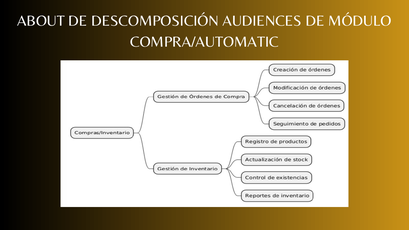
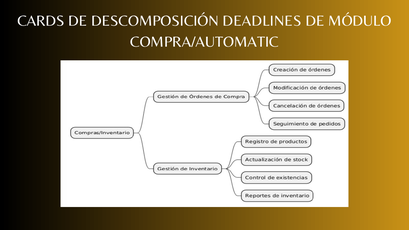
ABOUT: ABOUT -> CARDS
AUDIENCES: AUDIENCES -> DEADLINES
